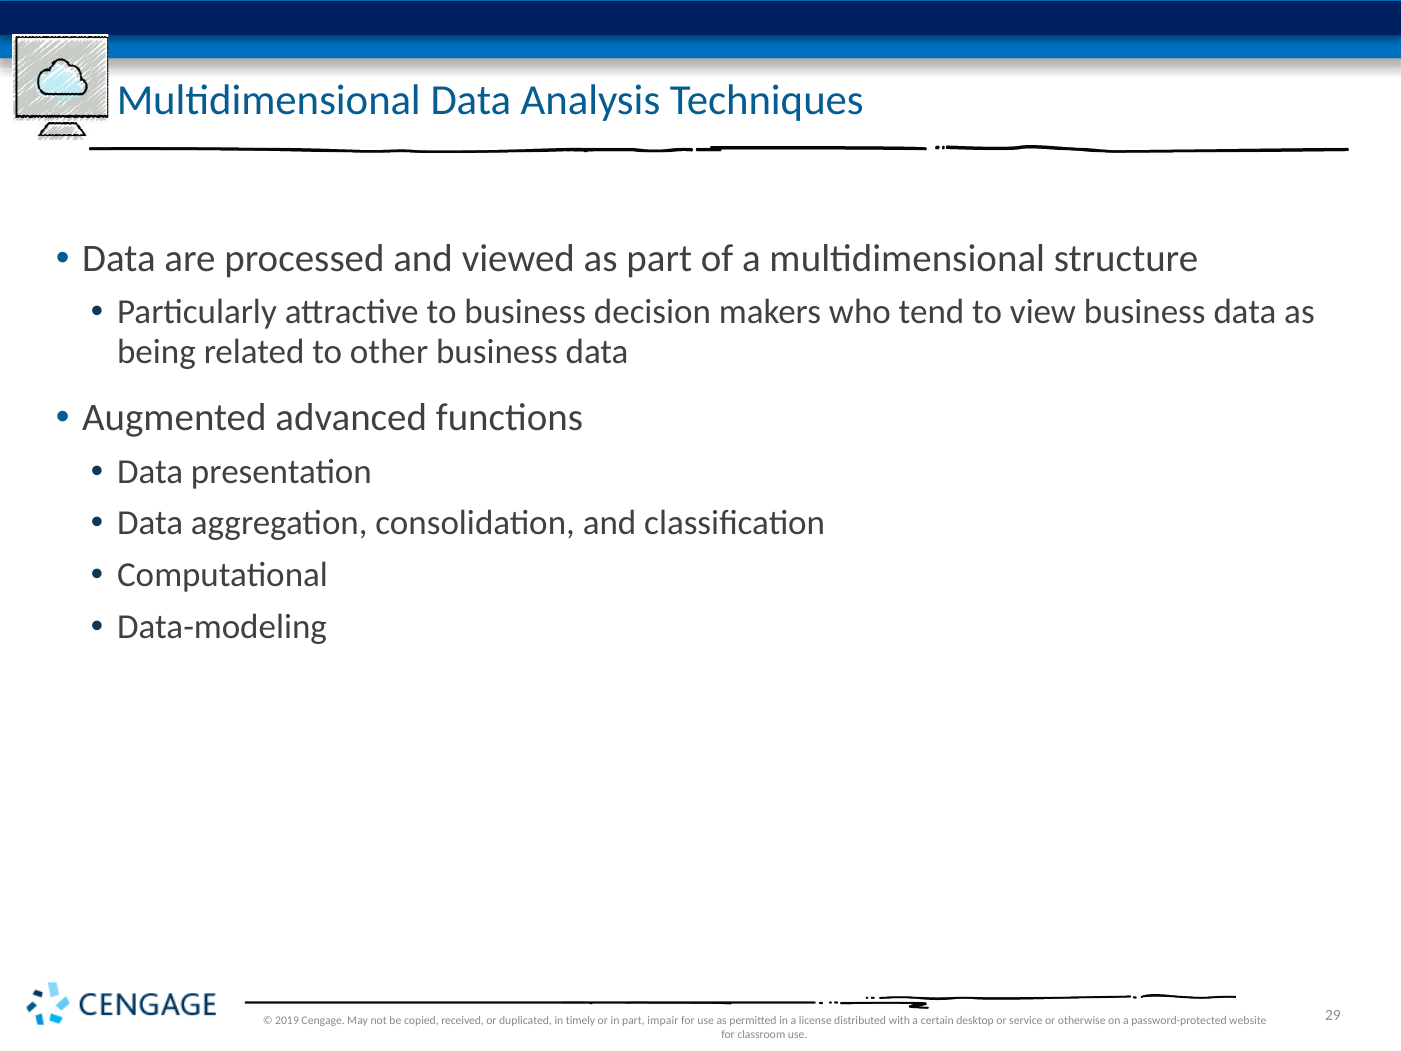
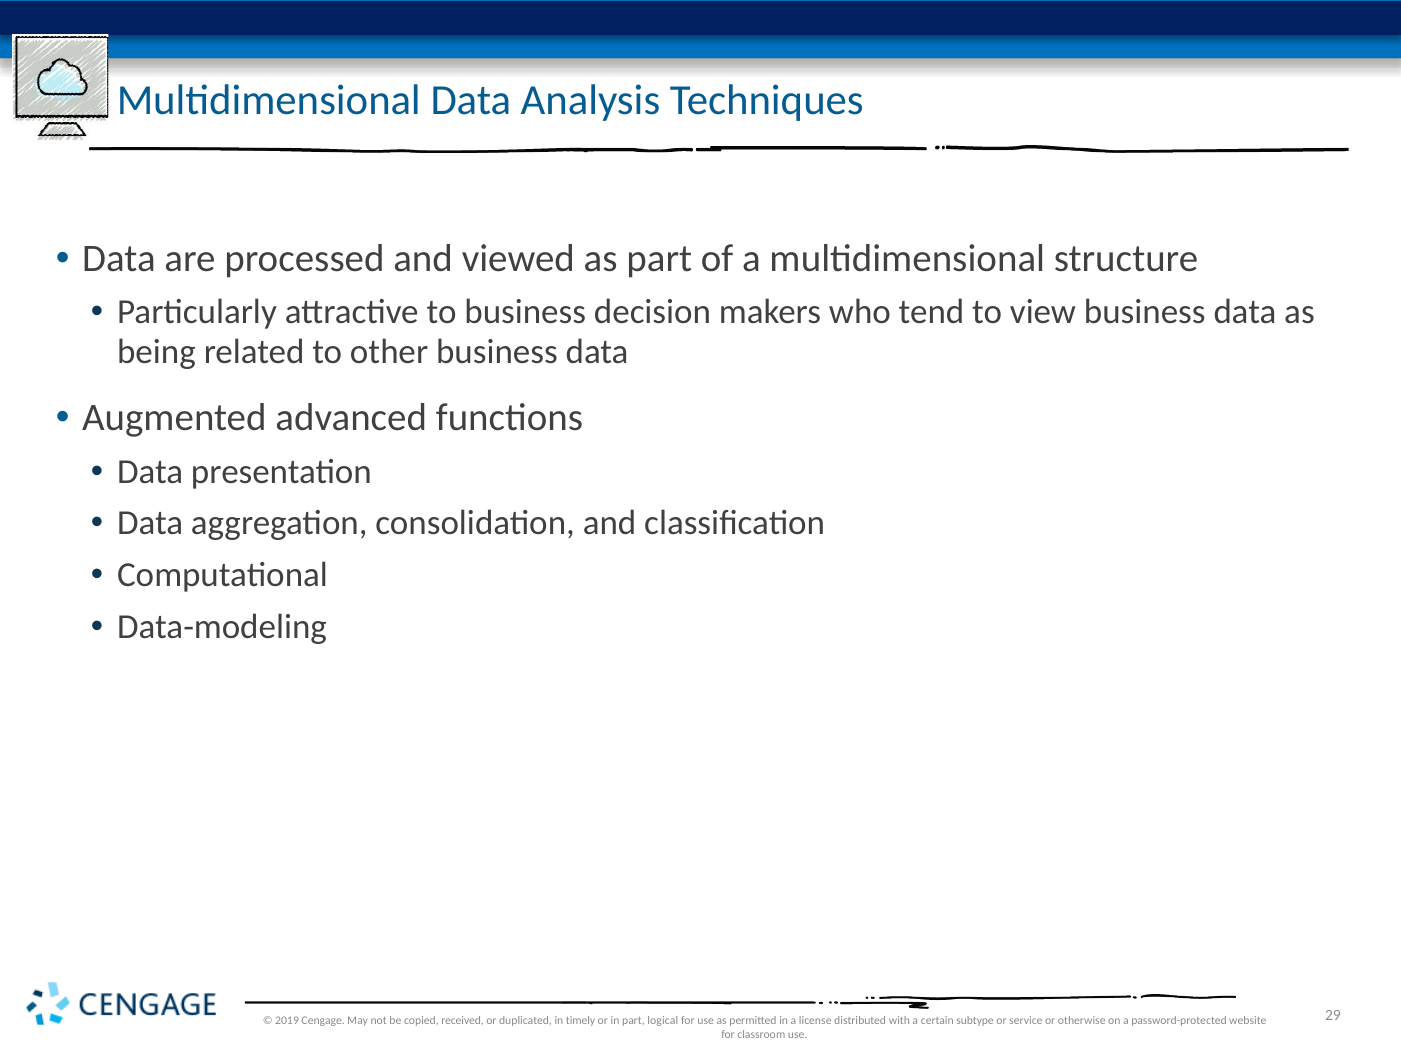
impair: impair -> logical
desktop: desktop -> subtype
